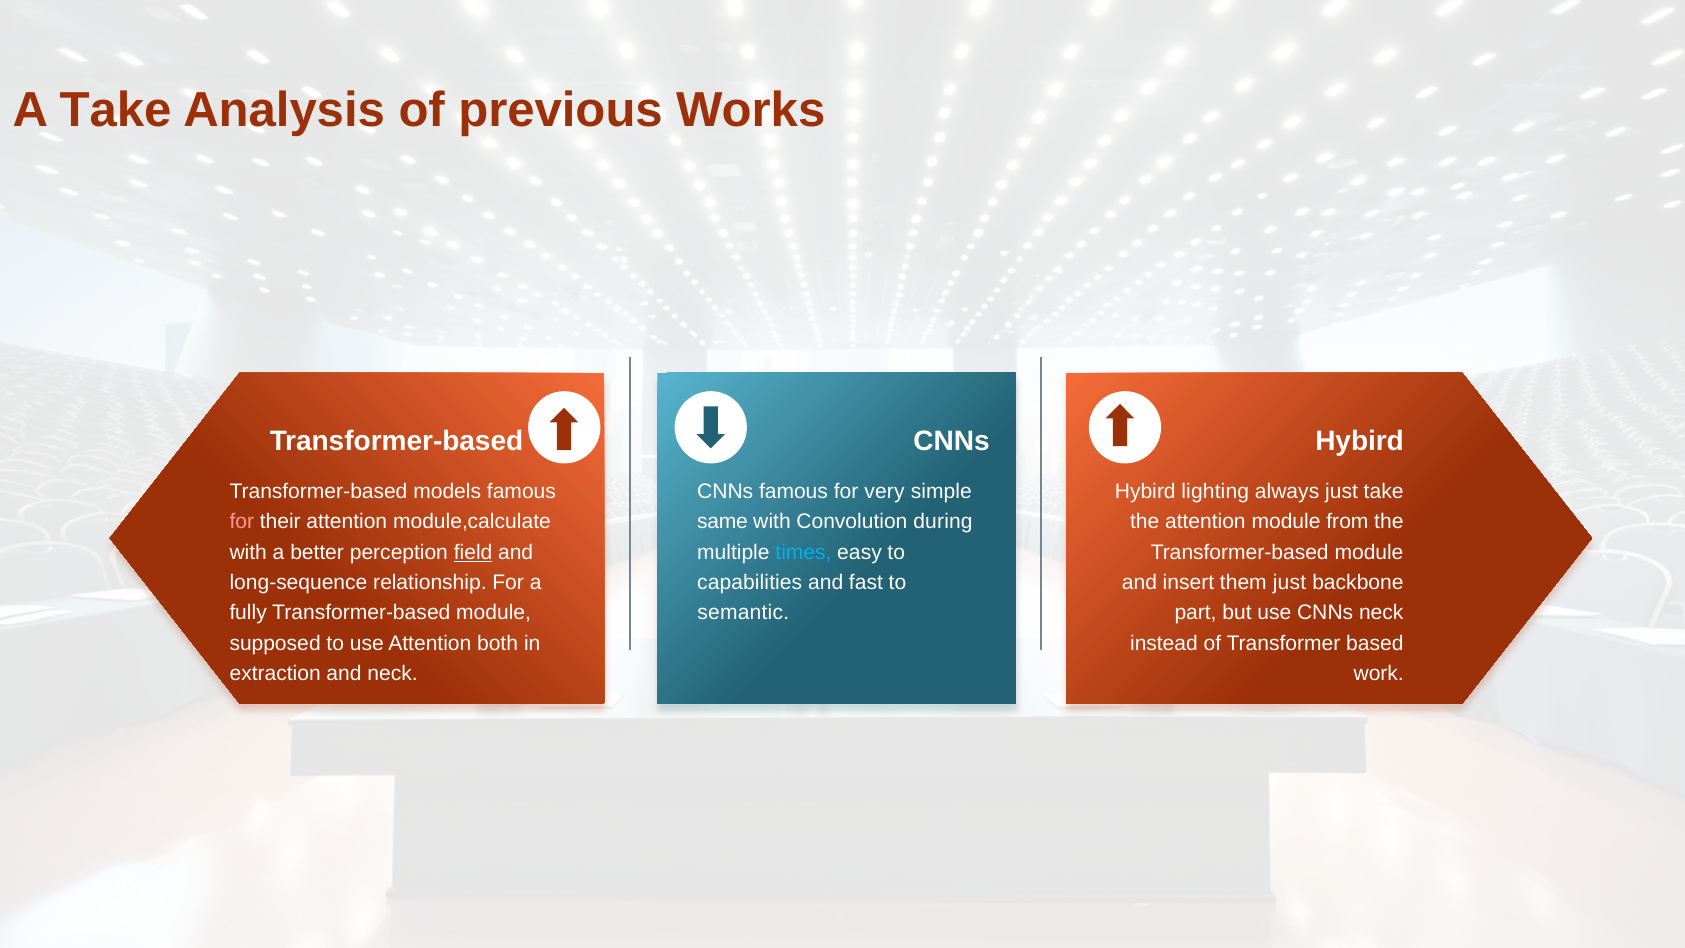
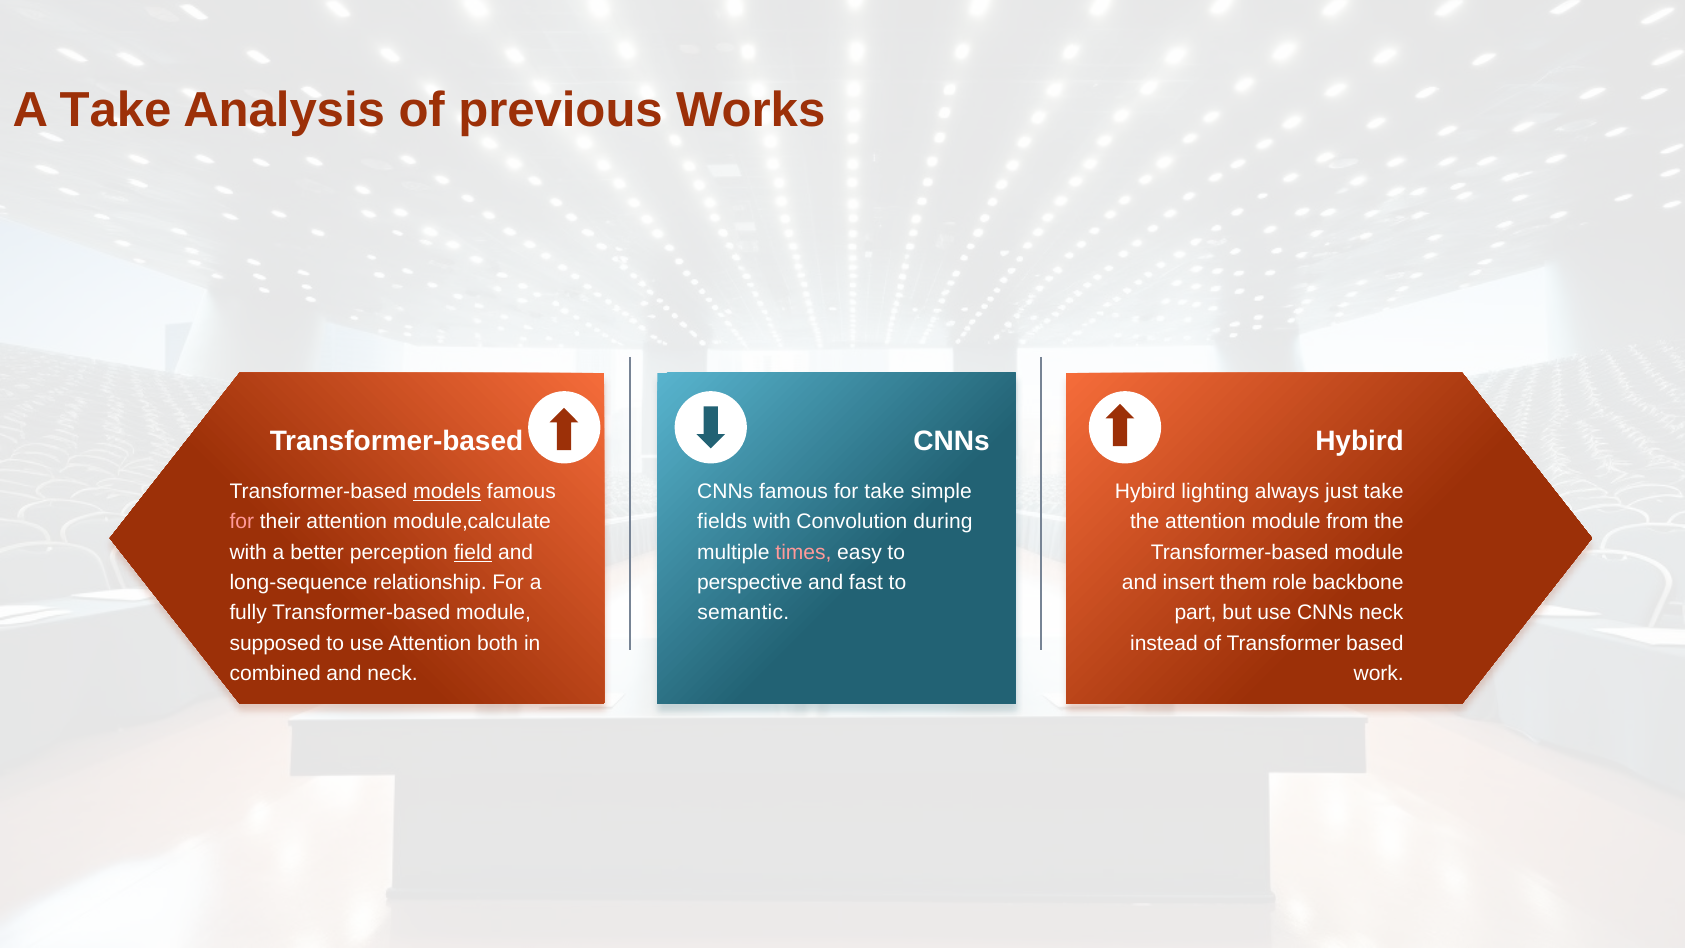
models underline: none -> present
for very: very -> take
same: same -> fields
times colour: light blue -> pink
capabilities: capabilities -> perspective
them just: just -> role
extraction: extraction -> combined
